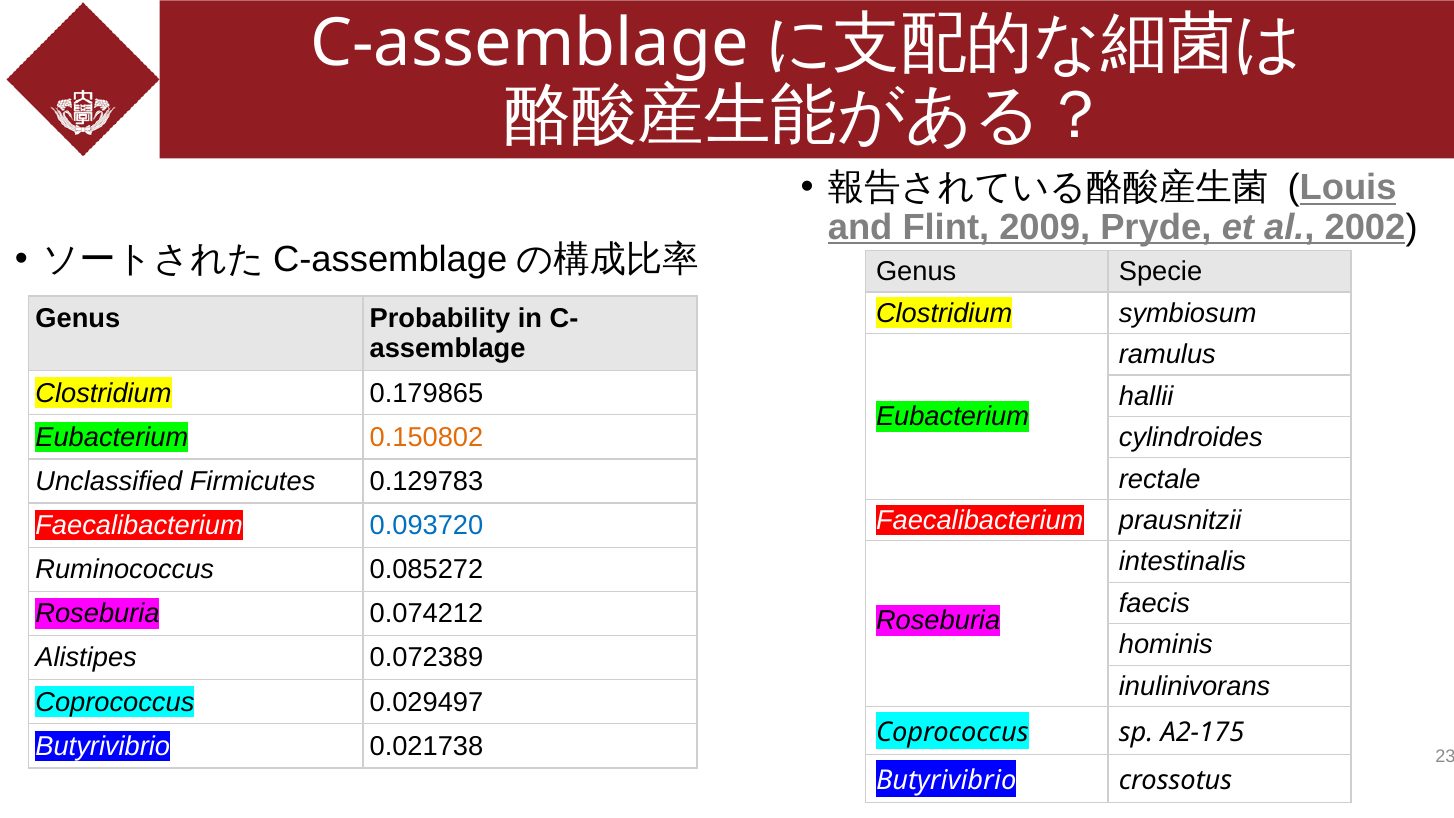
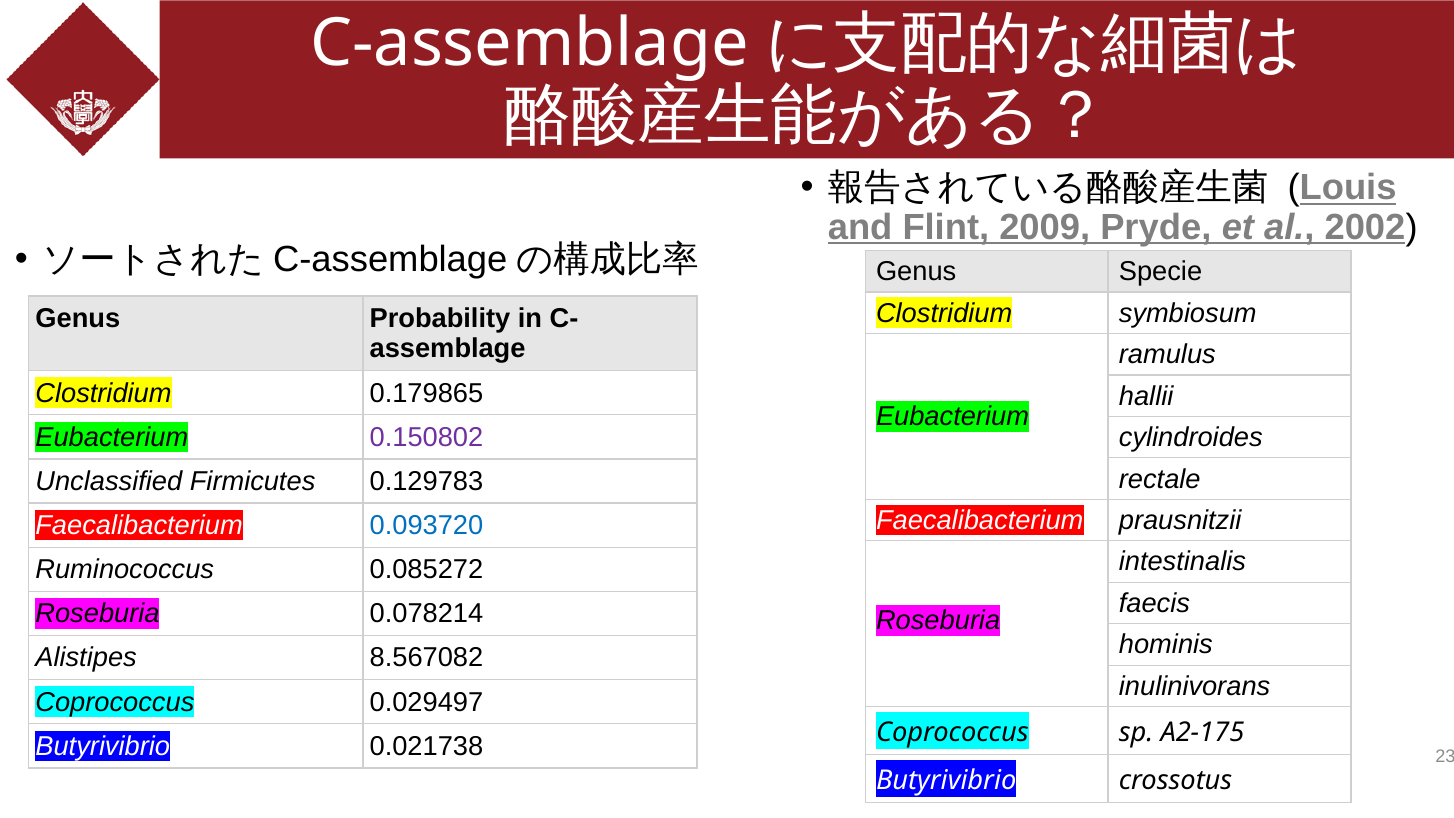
0.150802 colour: orange -> purple
0.074212: 0.074212 -> 0.078214
0.072389: 0.072389 -> 8.567082
